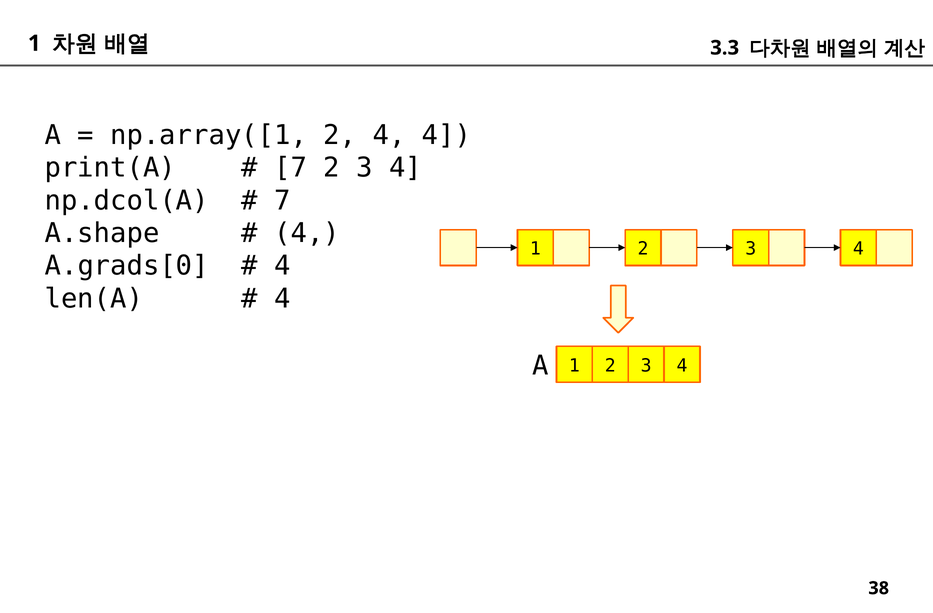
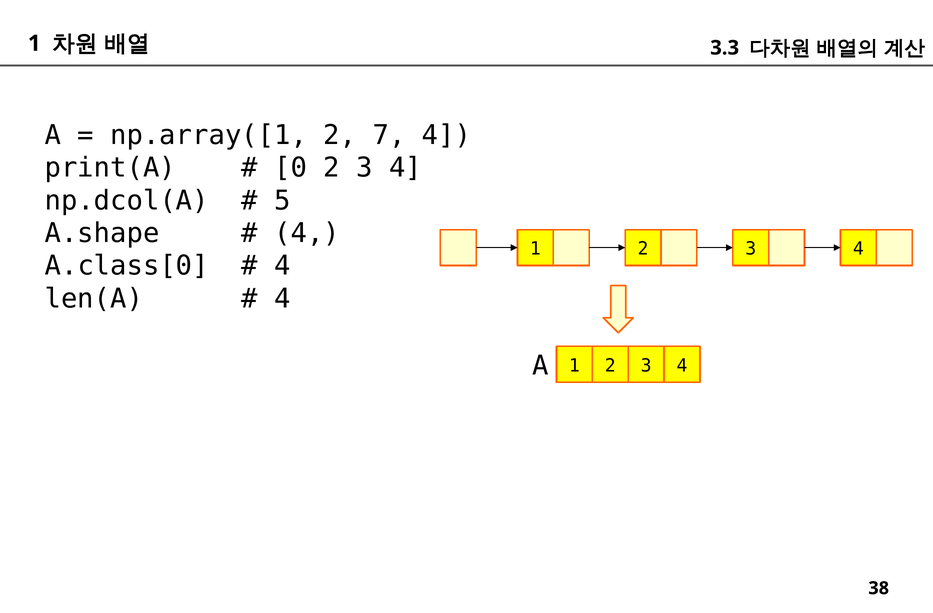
2 4: 4 -> 7
7 at (291, 168): 7 -> 0
7 at (282, 200): 7 -> 5
A.grads[0: A.grads[0 -> A.class[0
